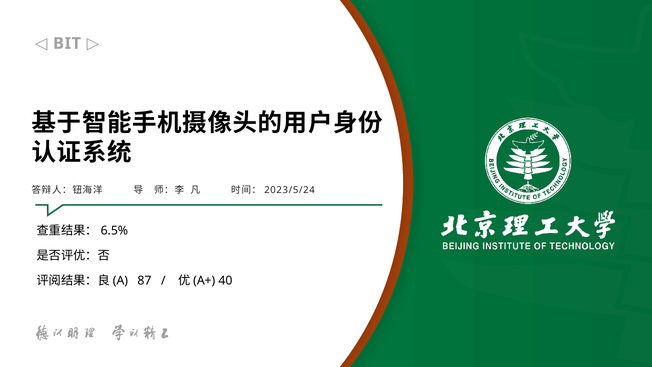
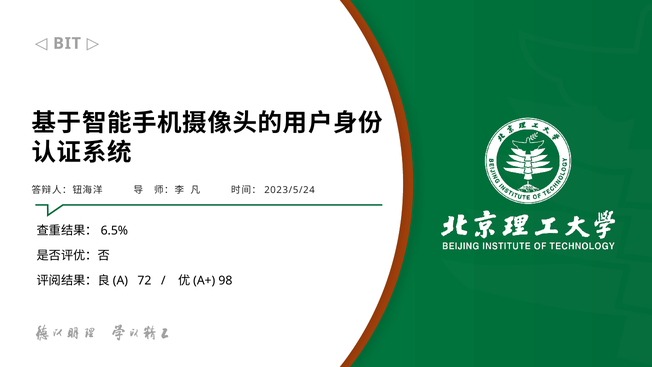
87: 87 -> 72
40: 40 -> 98
